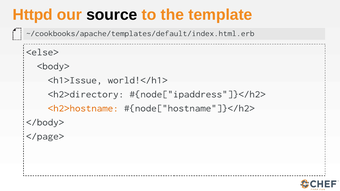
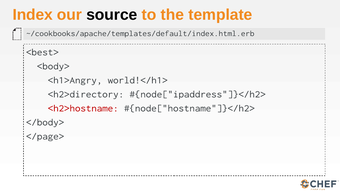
Httpd: Httpd -> Index
<else>: <else> -> <best>
<h1>Issue: <h1>Issue -> <h1>Angry
<h2>hostname colour: orange -> red
